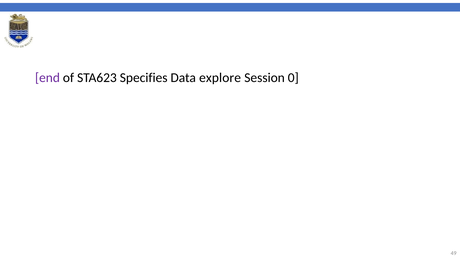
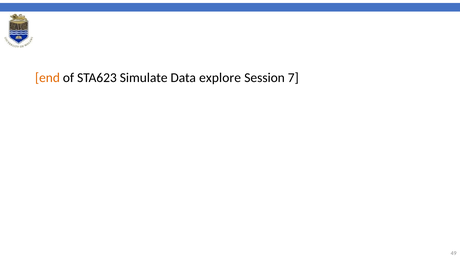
end colour: purple -> orange
Specifies: Specifies -> Simulate
0: 0 -> 7
